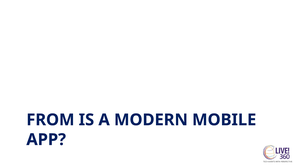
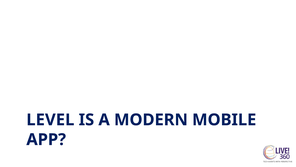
FROM: FROM -> LEVEL
